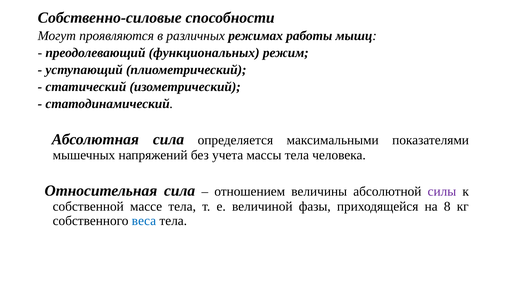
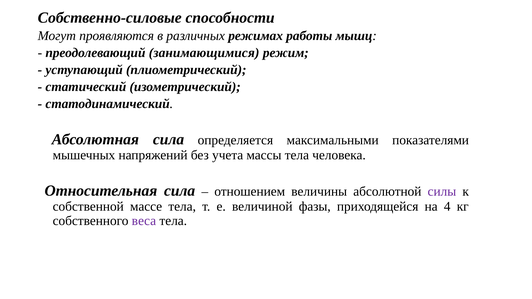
функциональных: функциональных -> занимающимися
8: 8 -> 4
веса colour: blue -> purple
